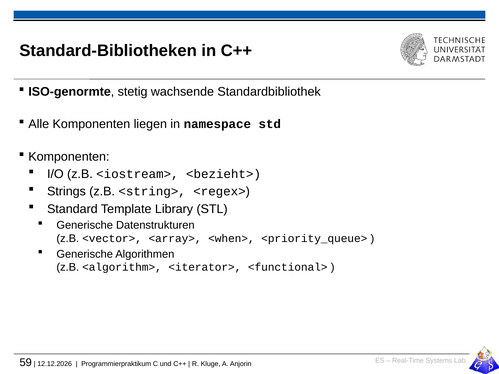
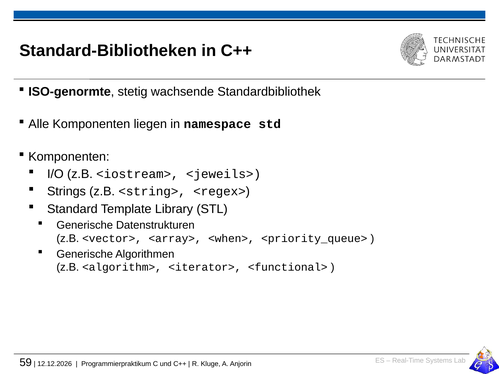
<bezieht>: <bezieht> -> <jeweils>
